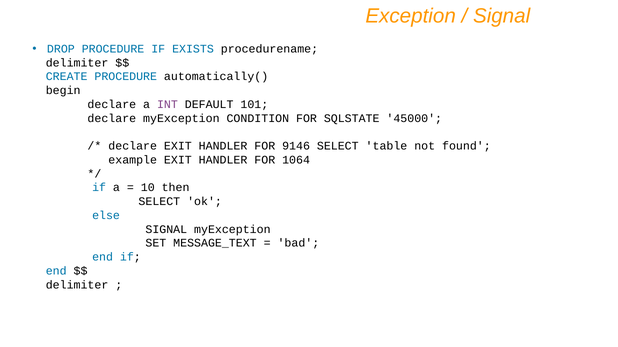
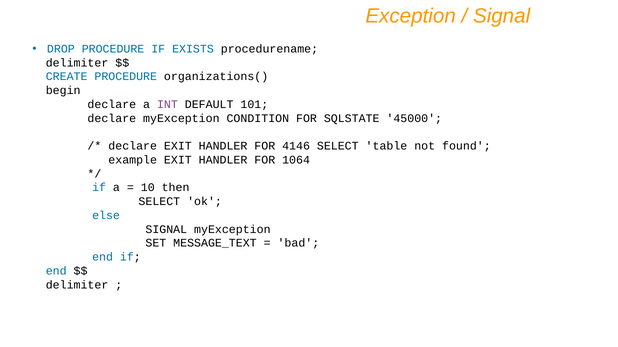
automatically(: automatically( -> organizations(
9146: 9146 -> 4146
